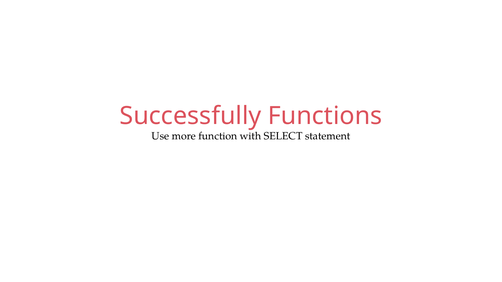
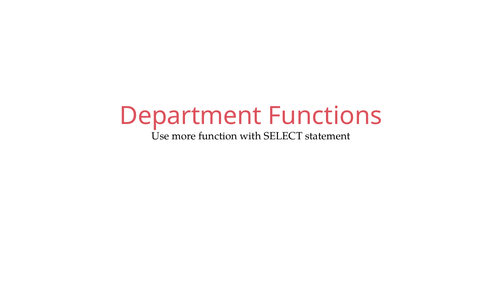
Successfully: Successfully -> Department
